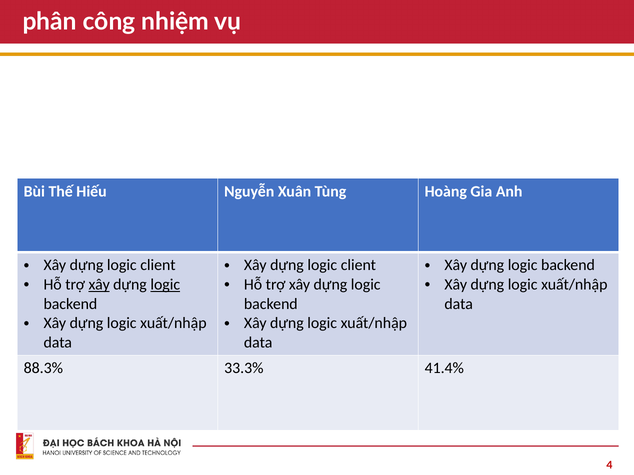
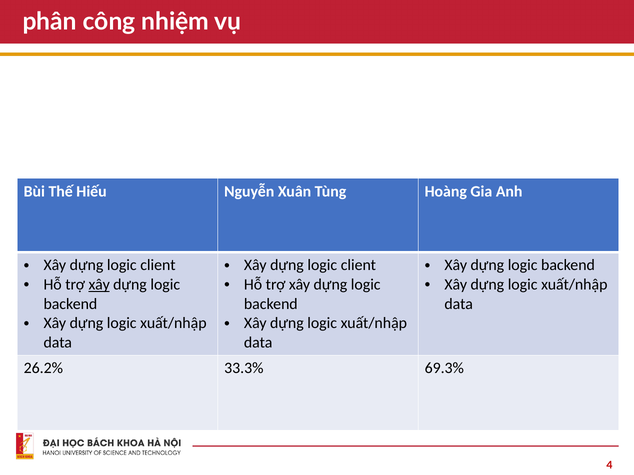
logic at (165, 285) underline: present -> none
88.3%: 88.3% -> 26.2%
41.4%: 41.4% -> 69.3%
